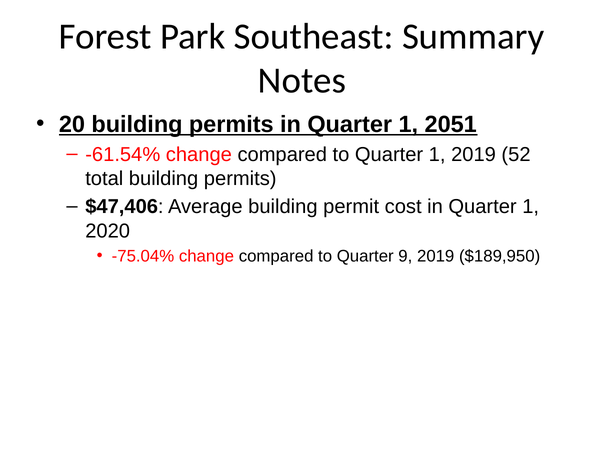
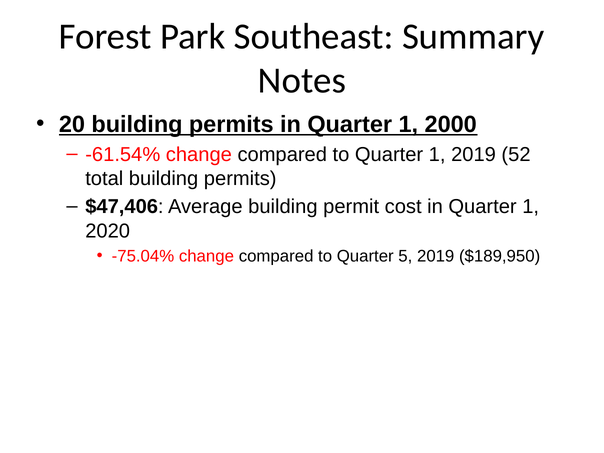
2051: 2051 -> 2000
9: 9 -> 5
